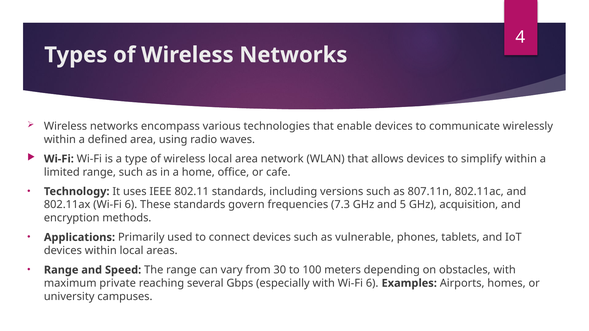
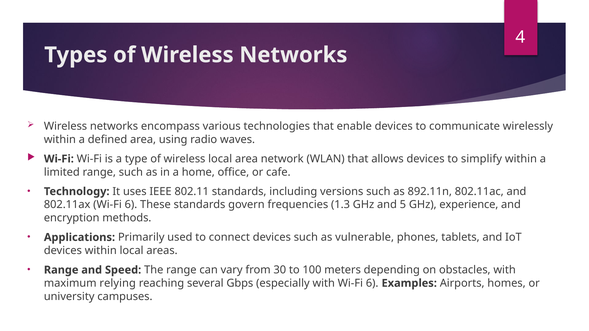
807.11n: 807.11n -> 892.11n
7.3: 7.3 -> 1.3
acquisition: acquisition -> experience
private: private -> relying
